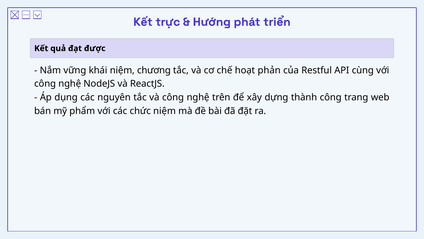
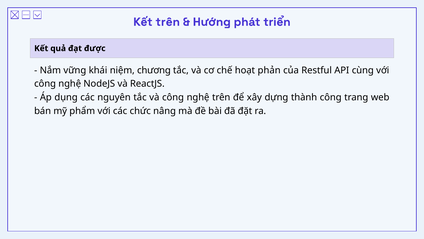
Kết trực: trực -> trên
chức niệm: niệm -> nâng
